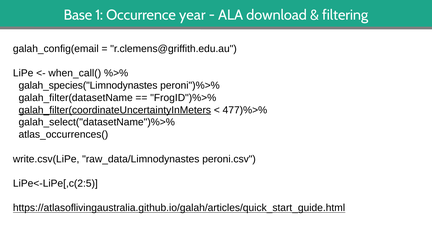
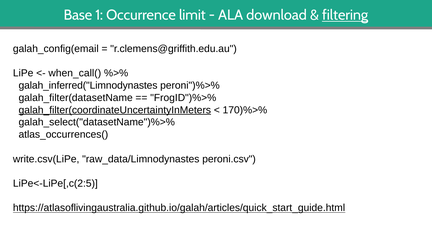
year: year -> limit
filtering underline: none -> present
galah_species("Limnodynastes: galah_species("Limnodynastes -> galah_inferred("Limnodynastes
477)%>%: 477)%>% -> 170)%>%
